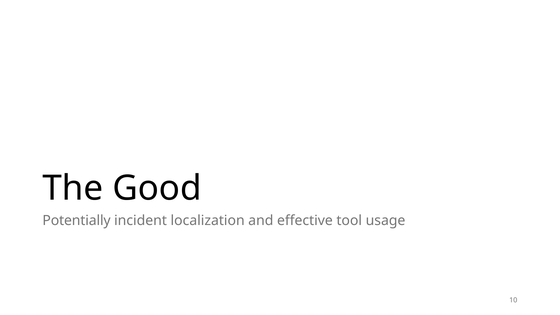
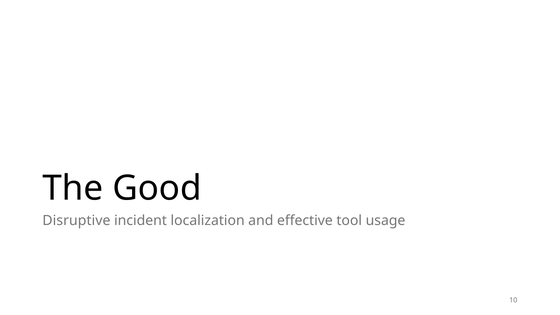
Potentially: Potentially -> Disruptive
